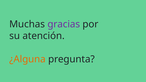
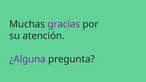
¿Alguna colour: orange -> purple
